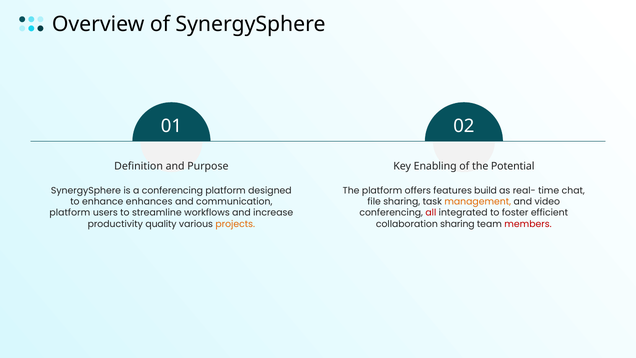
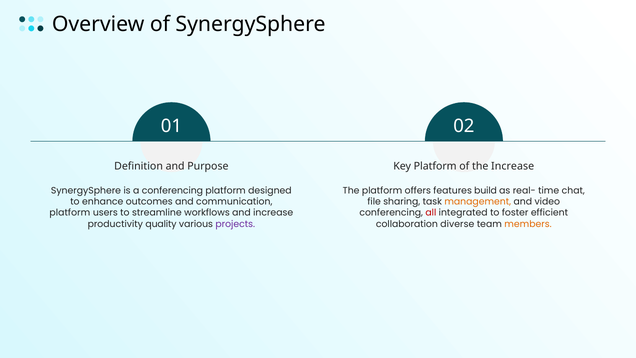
Key Enabling: Enabling -> Platform
the Potential: Potential -> Increase
enhances: enhances -> outcomes
projects colour: orange -> purple
collaboration sharing: sharing -> diverse
members colour: red -> orange
